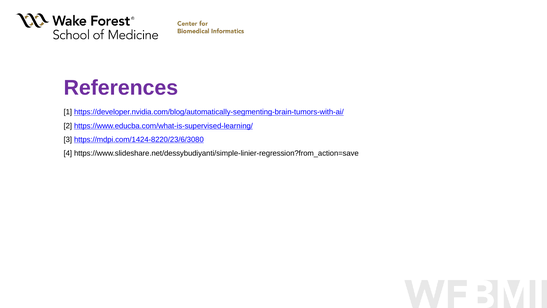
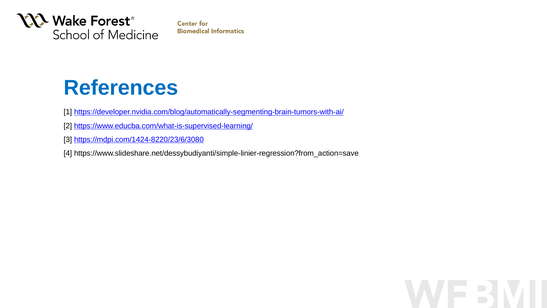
References colour: purple -> blue
